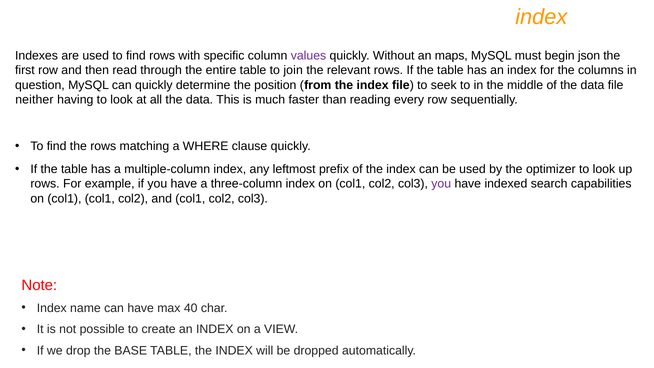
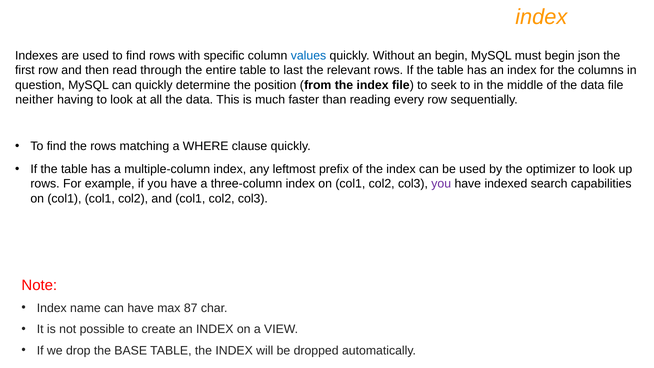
values colour: purple -> blue
an maps: maps -> begin
join: join -> last
40: 40 -> 87
